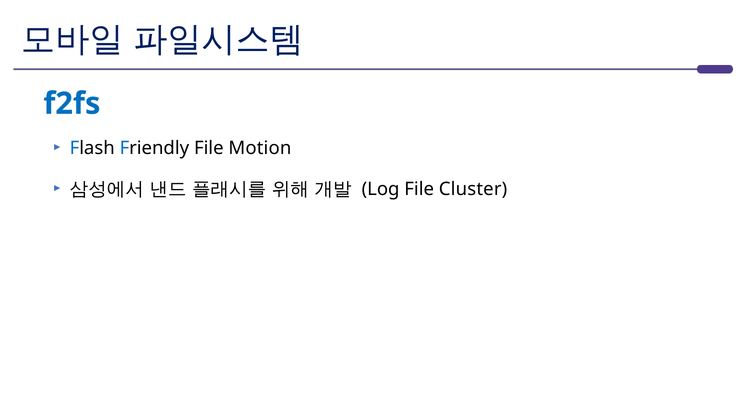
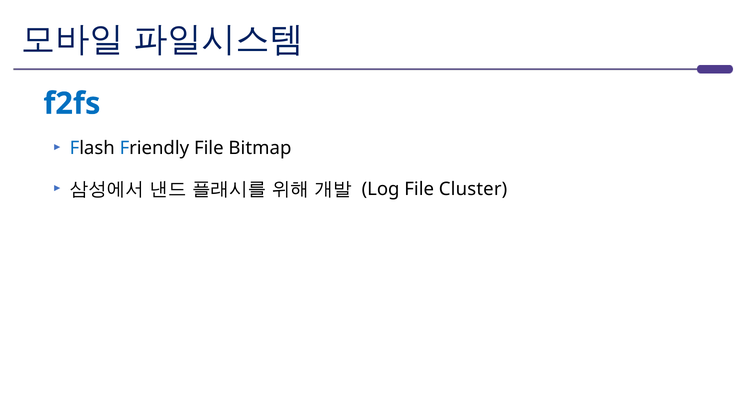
Motion: Motion -> Bitmap
